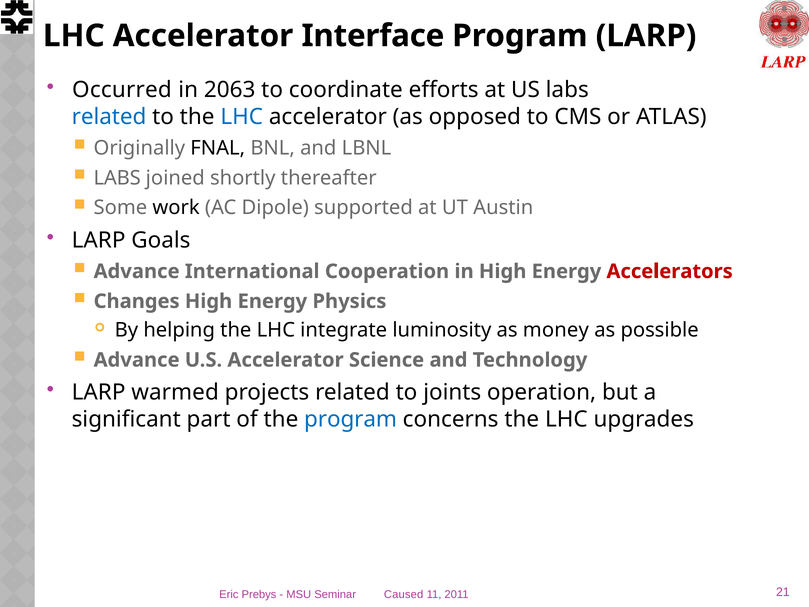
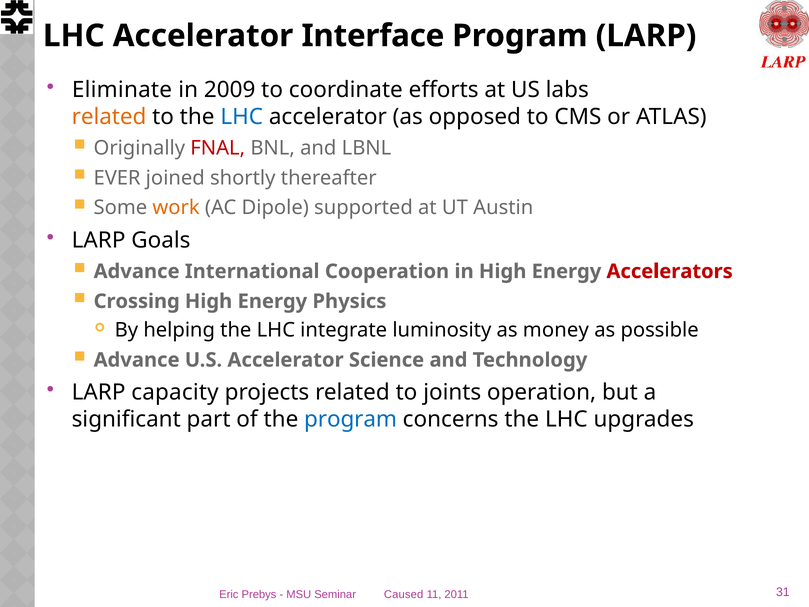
Occurred: Occurred -> Eliminate
2063: 2063 -> 2009
related at (109, 117) colour: blue -> orange
FNAL colour: black -> red
LABS at (117, 178): LABS -> EVER
work colour: black -> orange
Changes: Changes -> Crossing
warmed: warmed -> capacity
21: 21 -> 31
